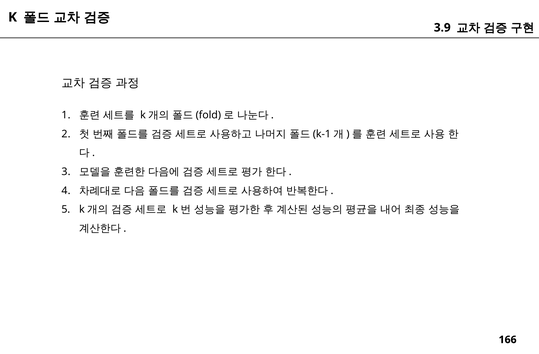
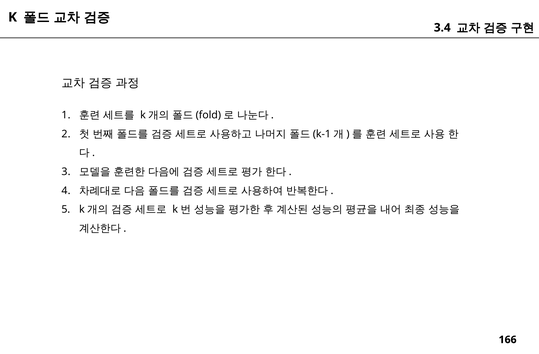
3.9: 3.9 -> 3.4
